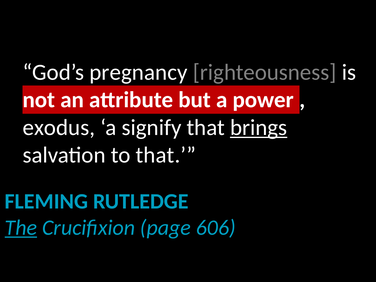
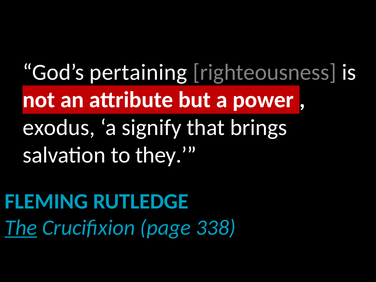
pregnancy: pregnancy -> pertaining
brings underline: present -> none
to that: that -> they
606: 606 -> 338
